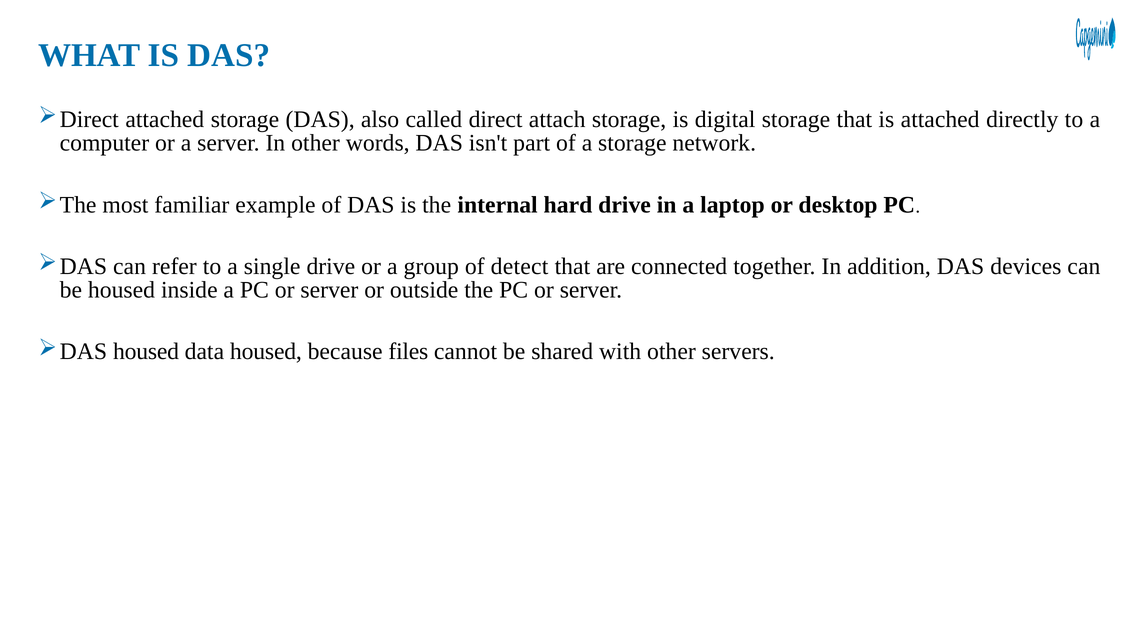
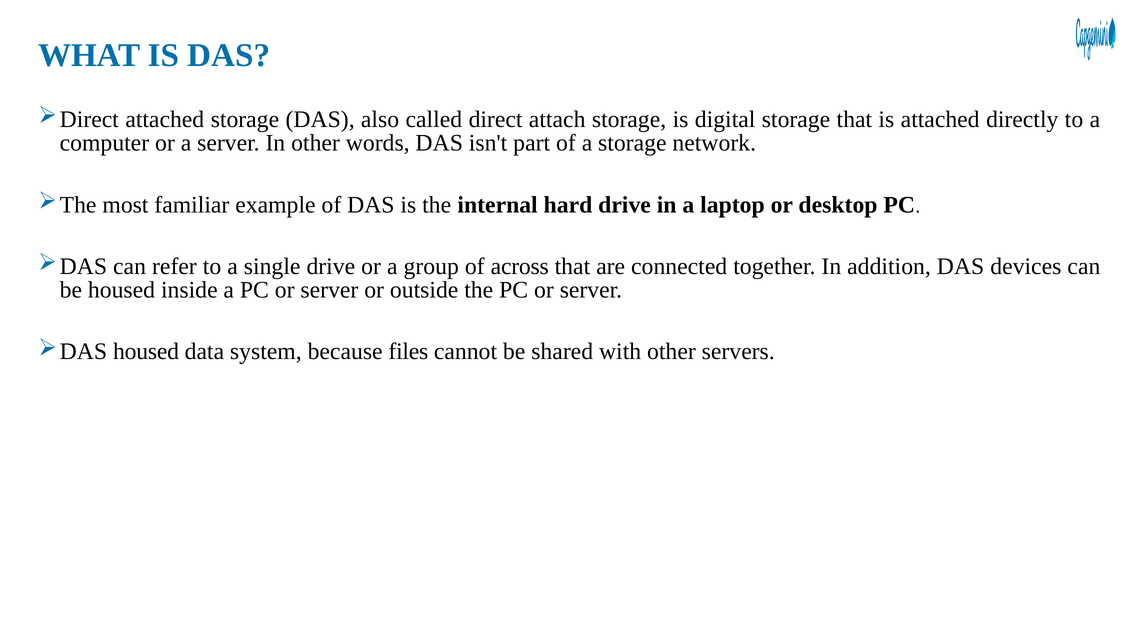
detect: detect -> across
data housed: housed -> system
